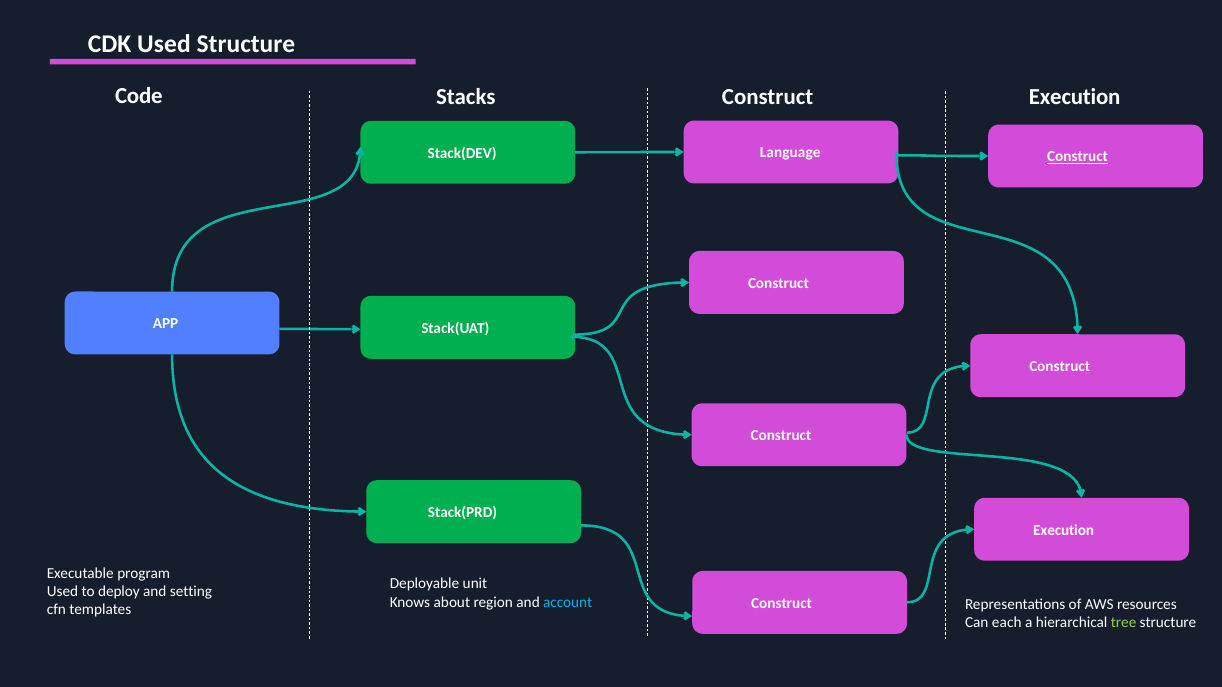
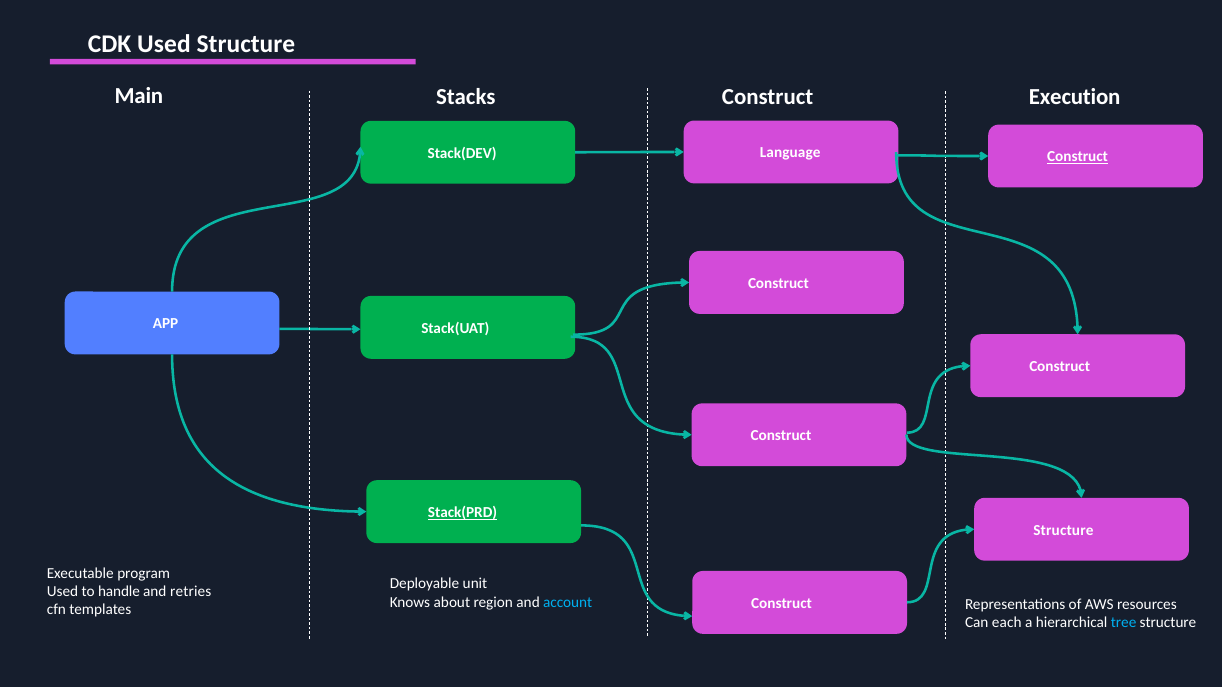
Code: Code -> Main
Stack(PRD underline: none -> present
Execution at (1064, 530): Execution -> Structure
deploy: deploy -> handle
setting: setting -> retries
tree colour: light green -> light blue
